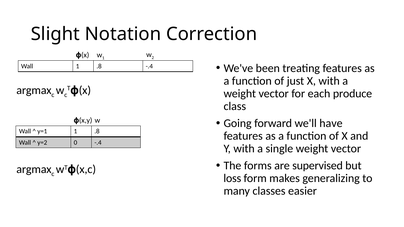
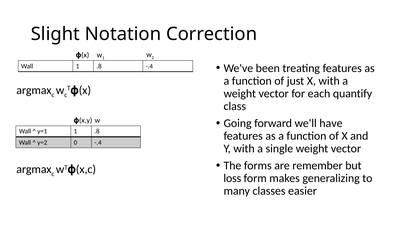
produce: produce -> quantify
supervised: supervised -> remember
